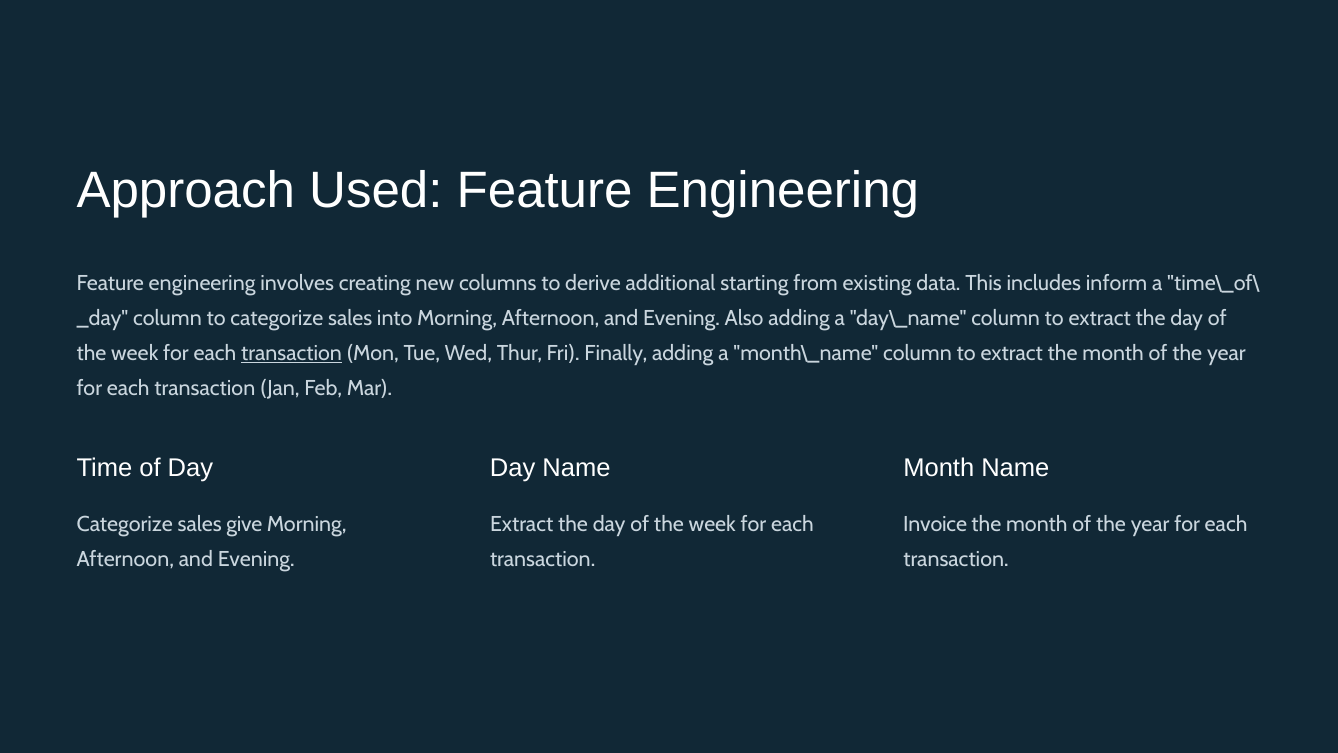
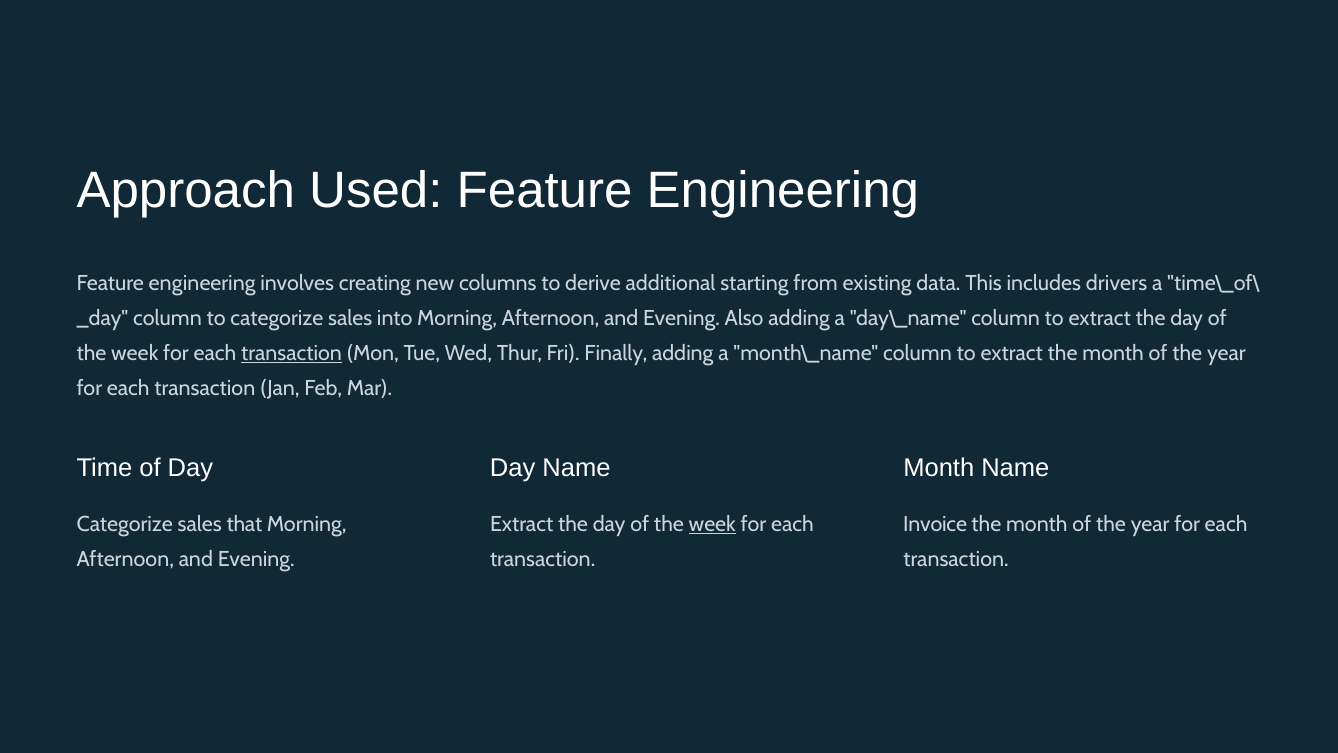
inform: inform -> drivers
give: give -> that
week at (712, 524) underline: none -> present
